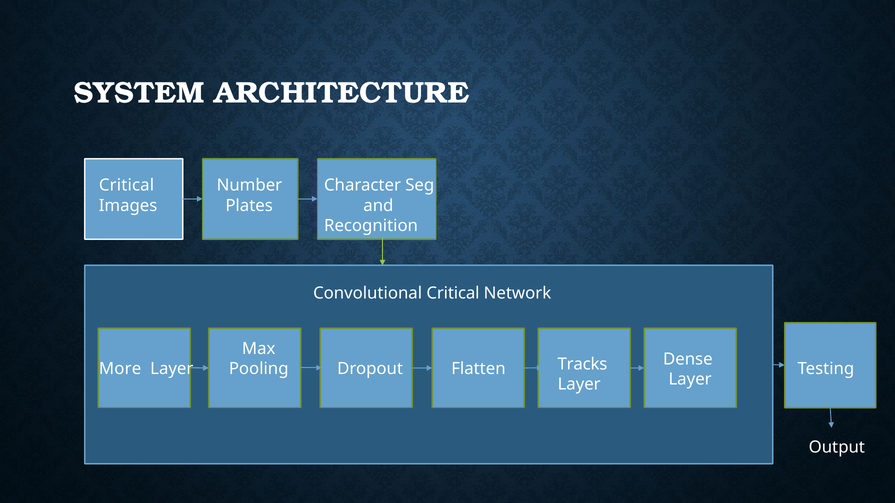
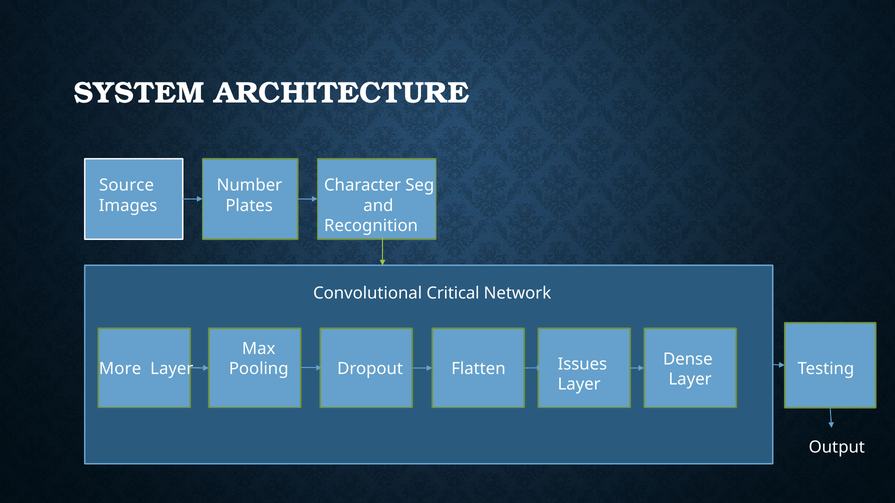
Critical at (127, 186): Critical -> Source
Tracks: Tracks -> Issues
